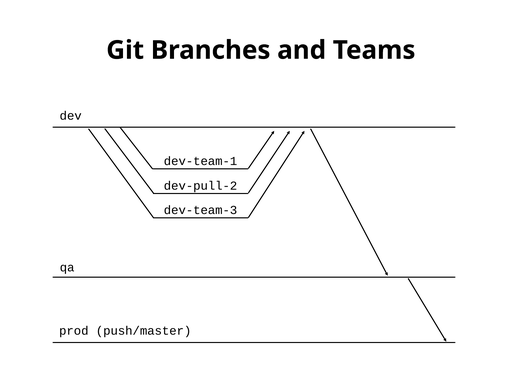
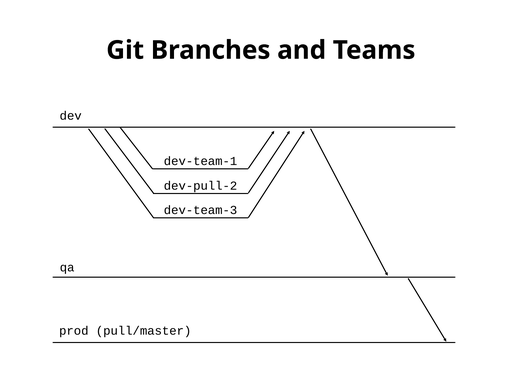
push/master: push/master -> pull/master
